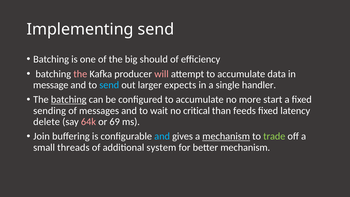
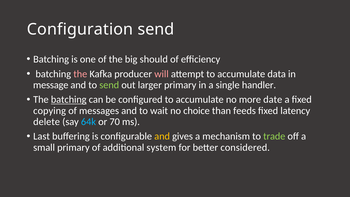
Implementing: Implementing -> Configuration
send at (109, 85) colour: light blue -> light green
larger expects: expects -> primary
start: start -> date
sending: sending -> copying
critical: critical -> choice
64k colour: pink -> light blue
69: 69 -> 70
Join: Join -> Last
and at (162, 136) colour: light blue -> yellow
mechanism at (226, 136) underline: present -> none
small threads: threads -> primary
better mechanism: mechanism -> considered
